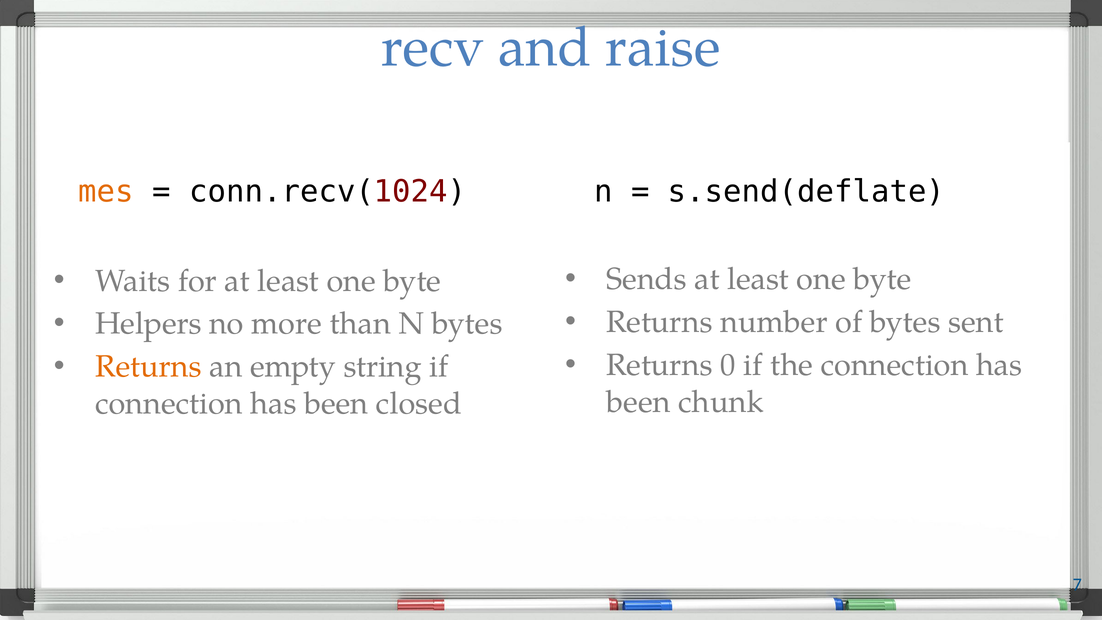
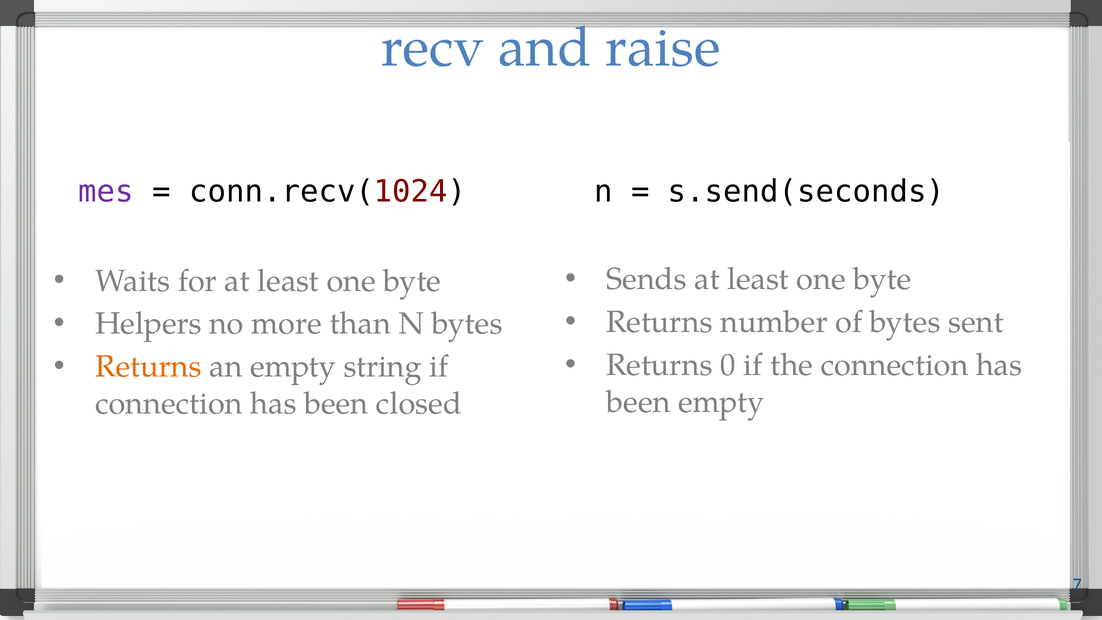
mes colour: orange -> purple
s.send(deflate: s.send(deflate -> s.send(seconds
been chunk: chunk -> empty
